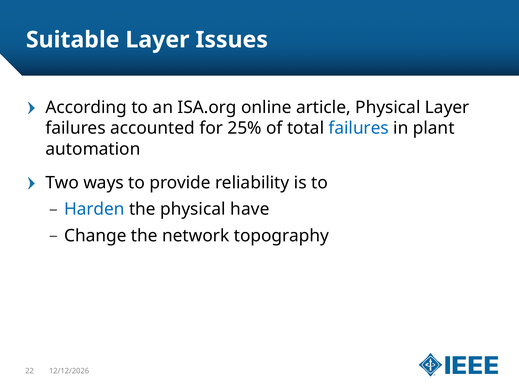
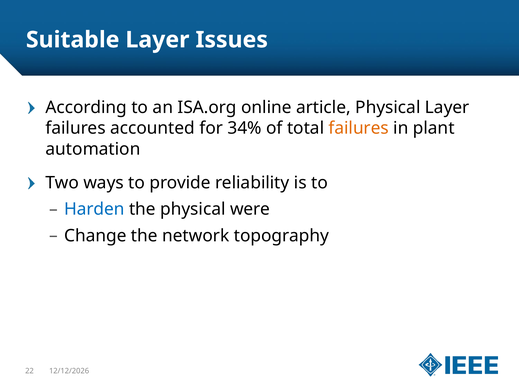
25%: 25% -> 34%
failures at (359, 128) colour: blue -> orange
have: have -> were
